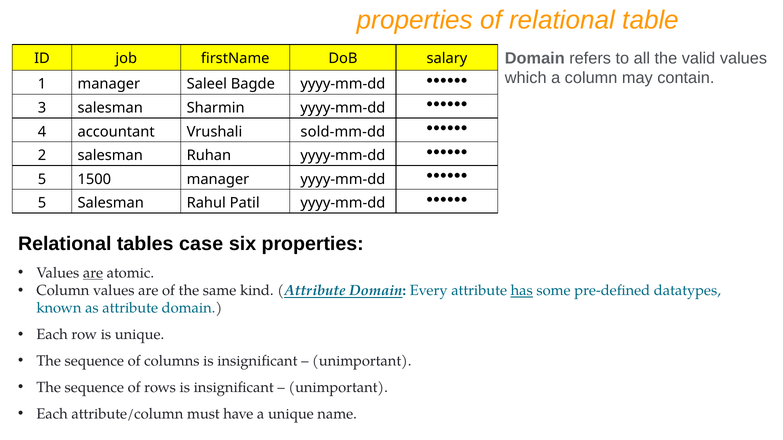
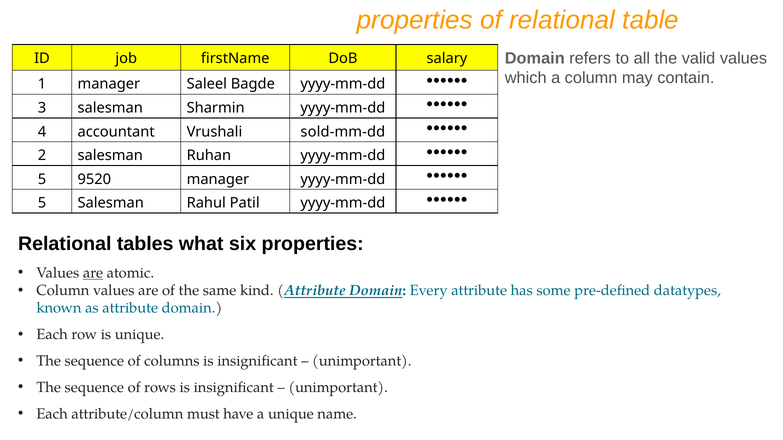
1500: 1500 -> 9520
case: case -> what
has underline: present -> none
